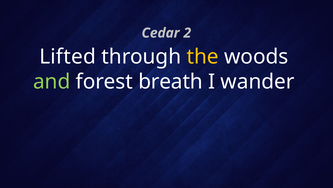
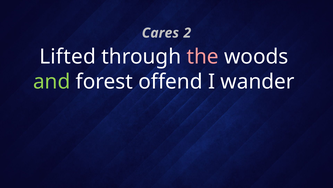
Cedar: Cedar -> Cares
the colour: yellow -> pink
breath: breath -> offend
